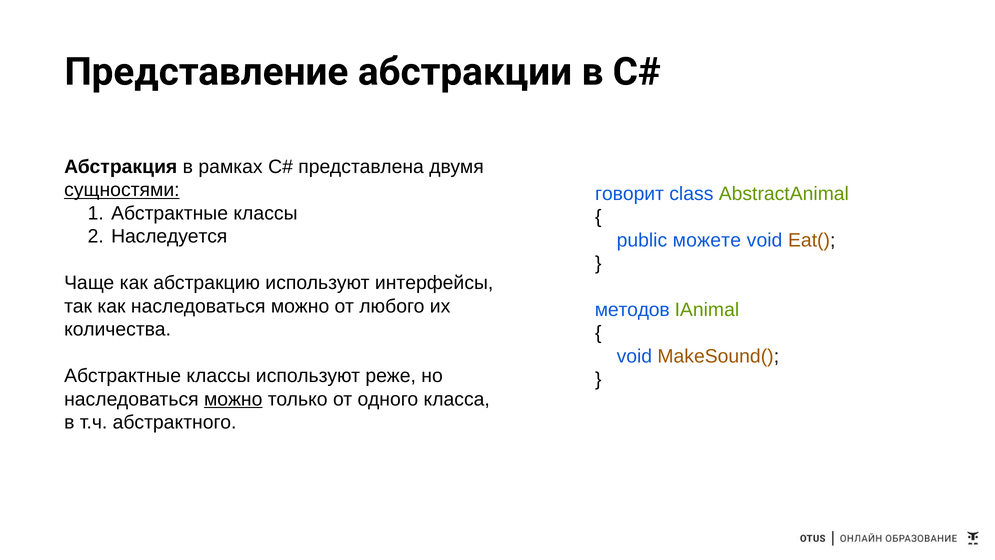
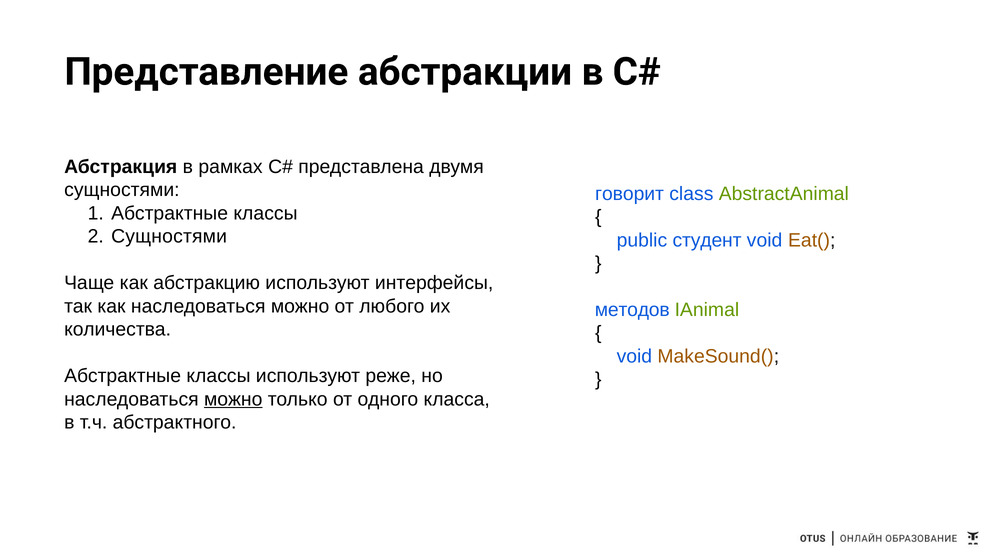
сущностями at (122, 190) underline: present -> none
Наследуется at (169, 236): Наследуется -> Сущностями
можете: можете -> студент
